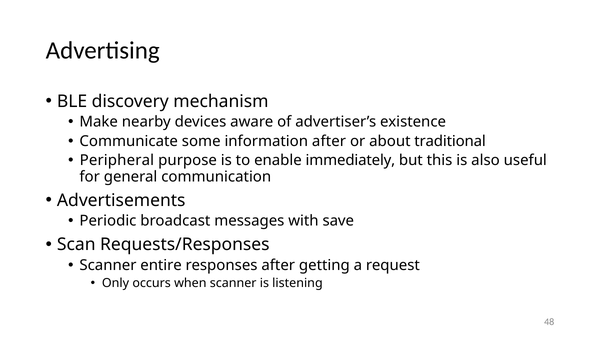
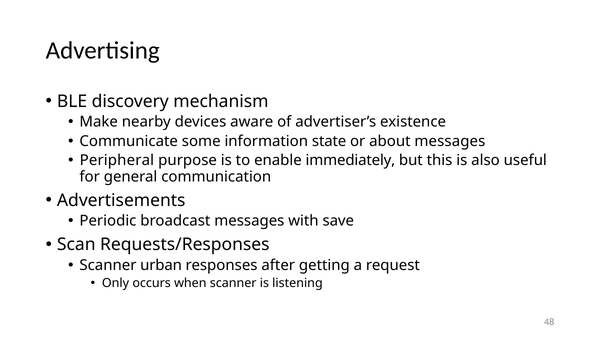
information after: after -> state
about traditional: traditional -> messages
entire: entire -> urban
